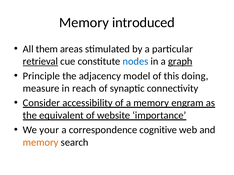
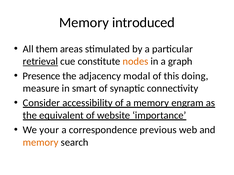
nodes colour: blue -> orange
graph underline: present -> none
Principle: Principle -> Presence
model: model -> modal
reach: reach -> smart
cognitive: cognitive -> previous
